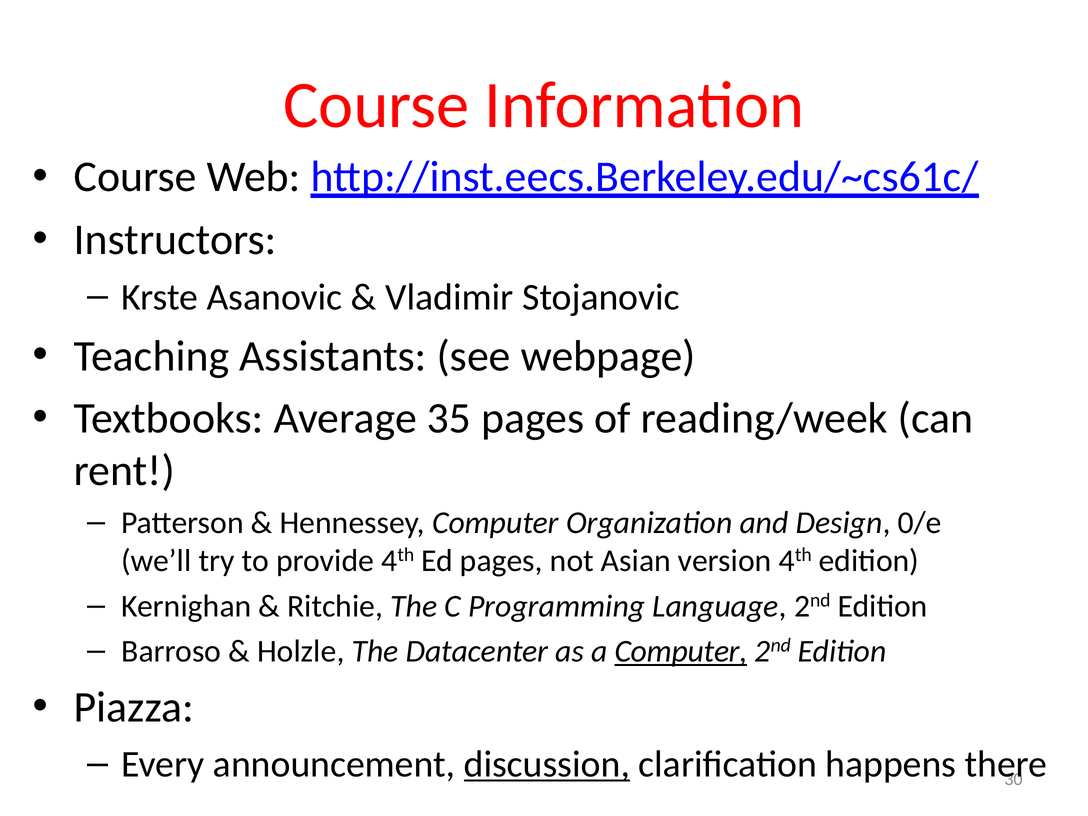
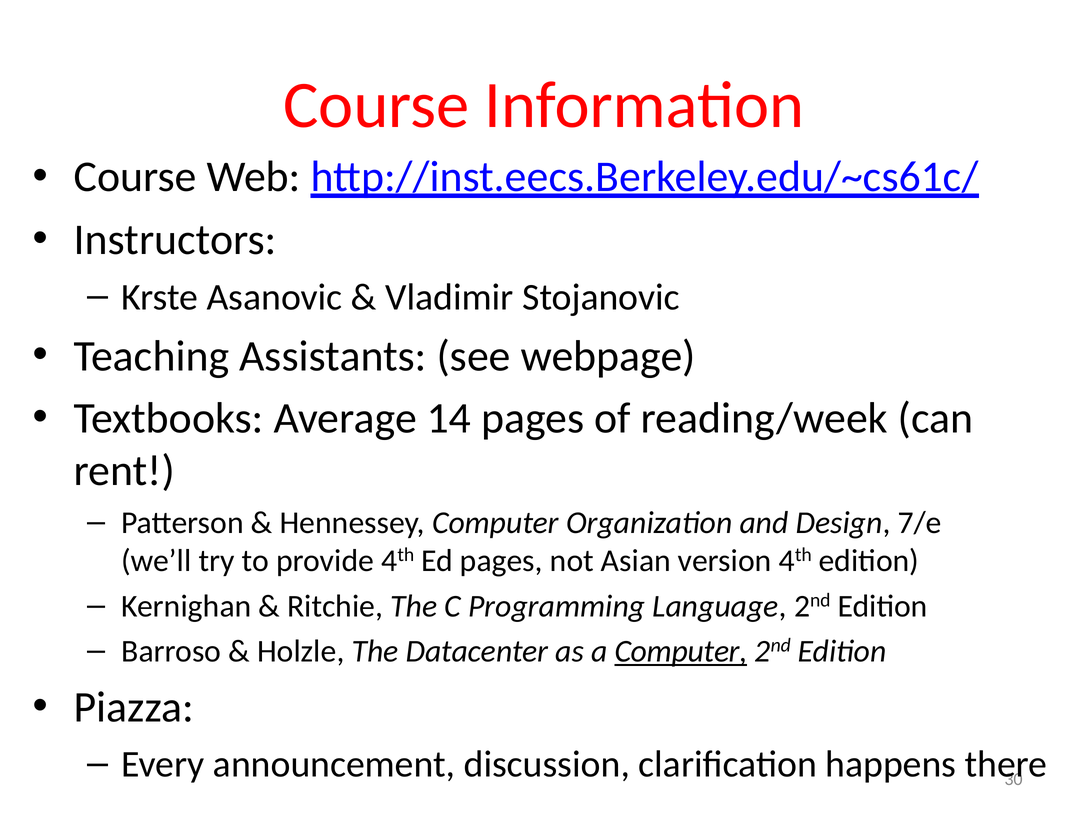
35: 35 -> 14
0/e: 0/e -> 7/e
discussion underline: present -> none
